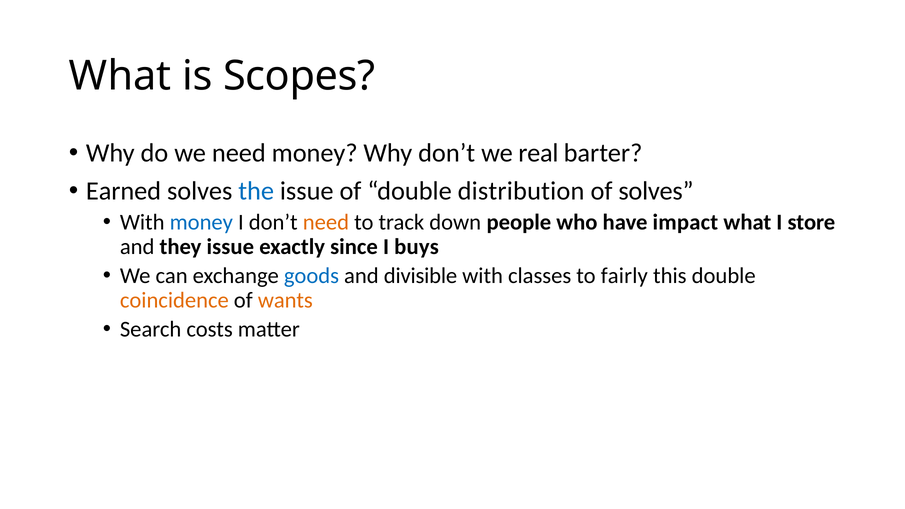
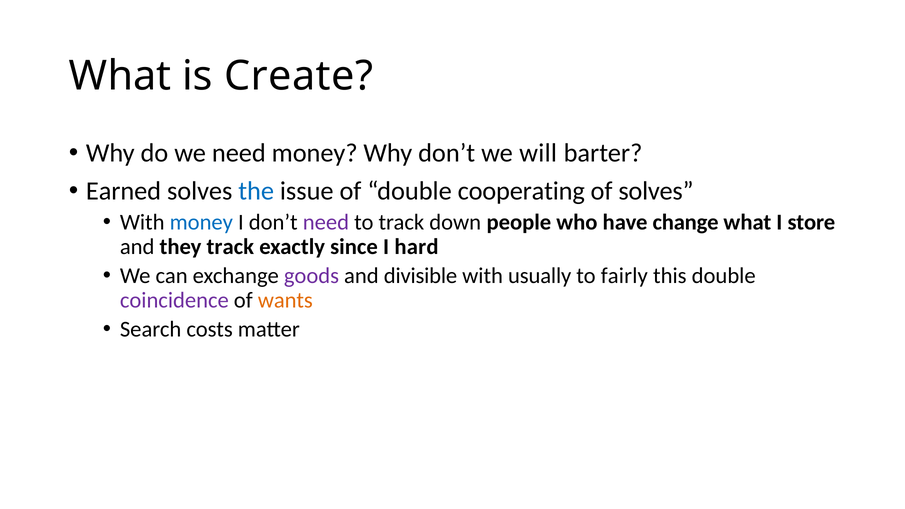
Scopes: Scopes -> Create
real: real -> will
distribution: distribution -> cooperating
need at (326, 222) colour: orange -> purple
impact: impact -> change
they issue: issue -> track
buys: buys -> hard
goods colour: blue -> purple
classes: classes -> usually
coincidence colour: orange -> purple
